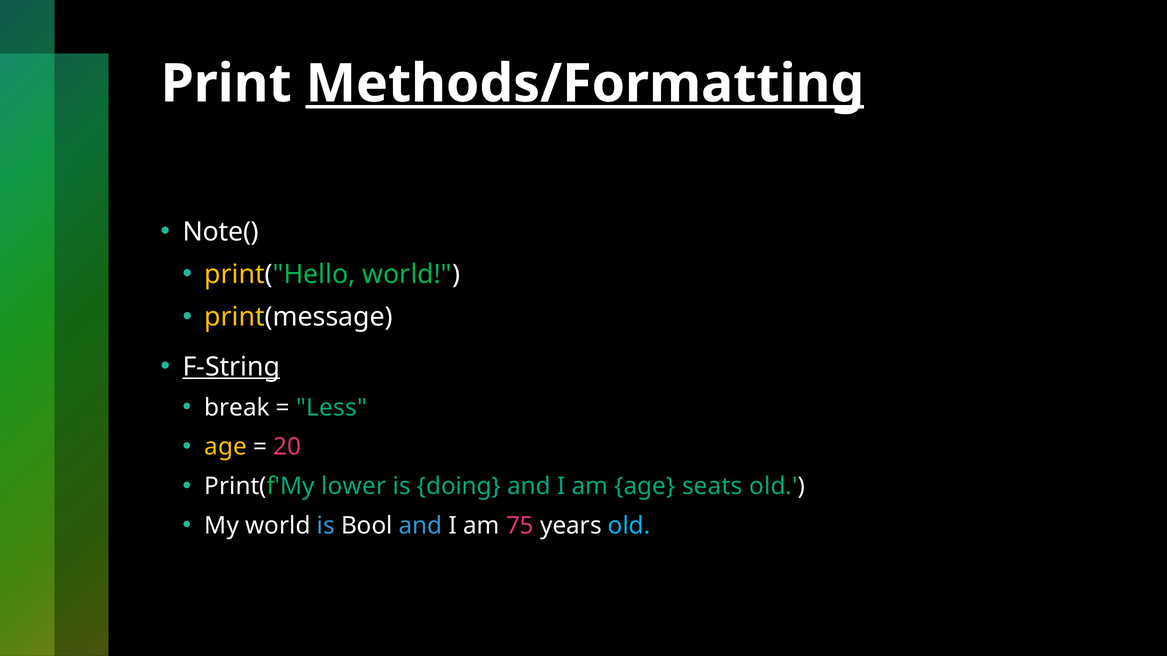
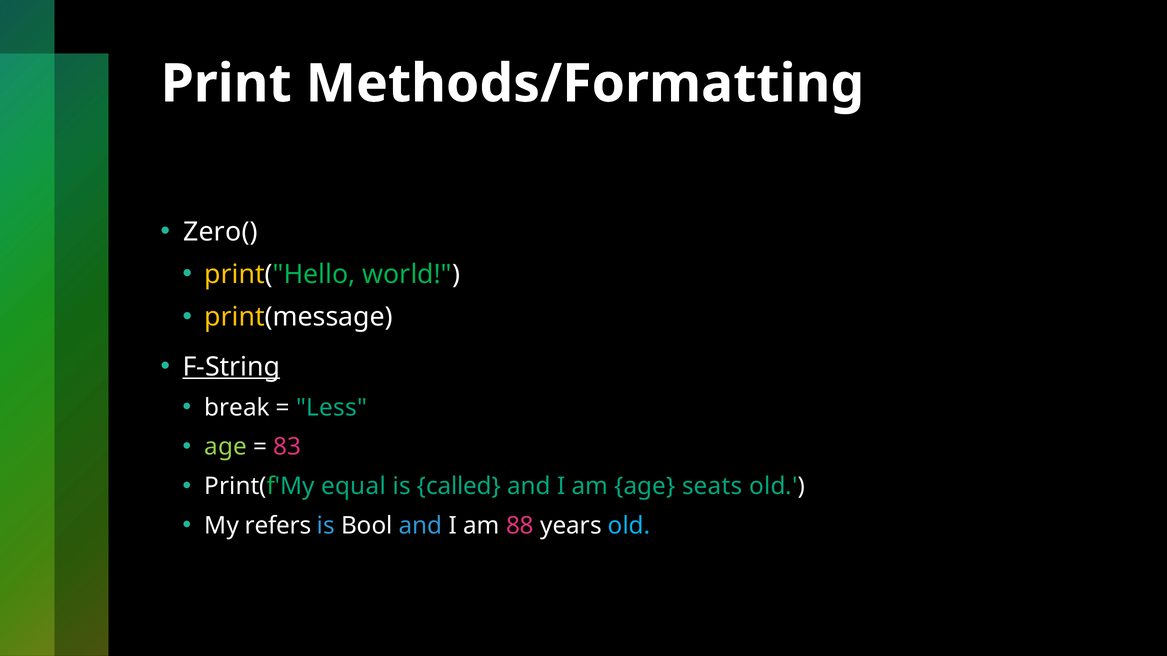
Methods/Formatting underline: present -> none
Note(: Note( -> Zero(
age at (226, 447) colour: yellow -> light green
20: 20 -> 83
lower: lower -> equal
doing: doing -> called
My world: world -> refers
75: 75 -> 88
